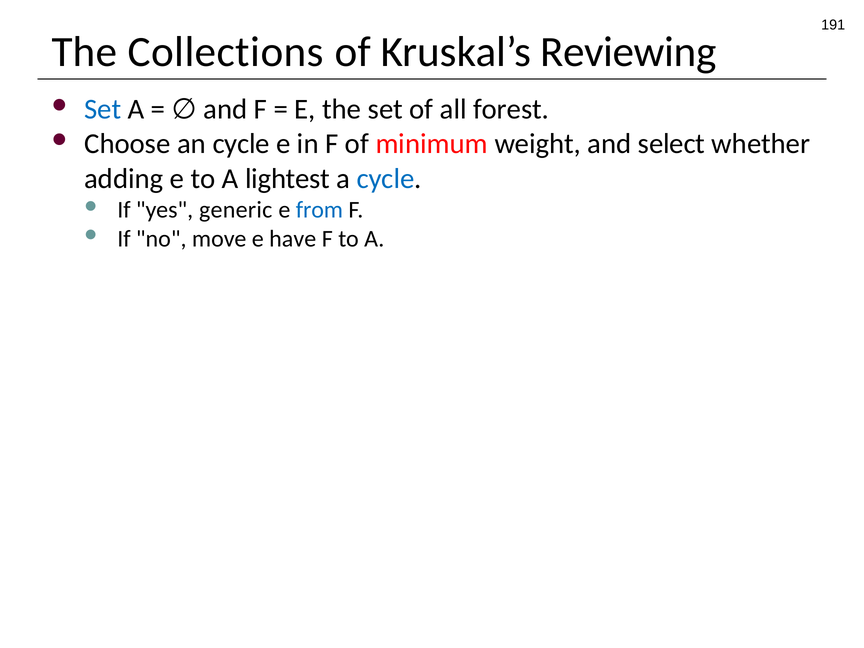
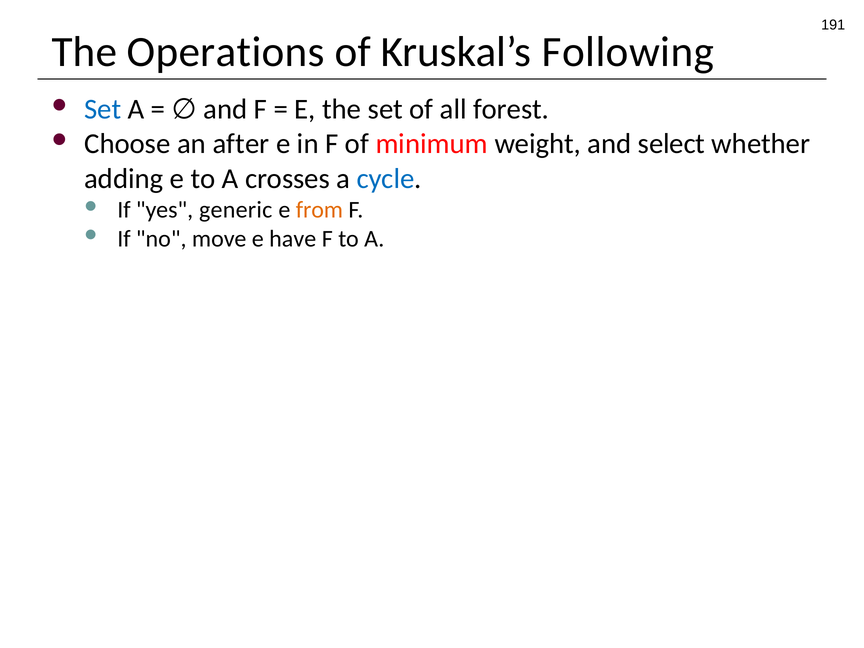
Collections: Collections -> Operations
Reviewing: Reviewing -> Following
an cycle: cycle -> after
lightest: lightest -> crosses
from colour: blue -> orange
